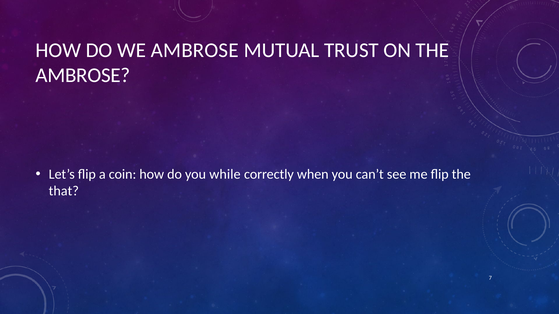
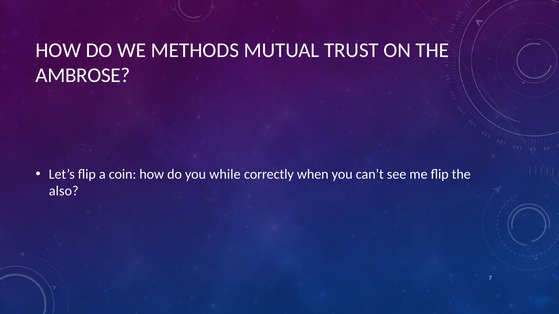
WE AMBROSE: AMBROSE -> METHODS
that: that -> also
